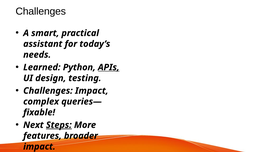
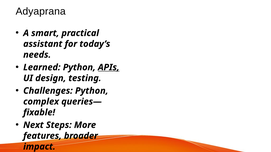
Challenges at (41, 11): Challenges -> Adyaprana
Challenges Impact: Impact -> Python
Steps underline: present -> none
